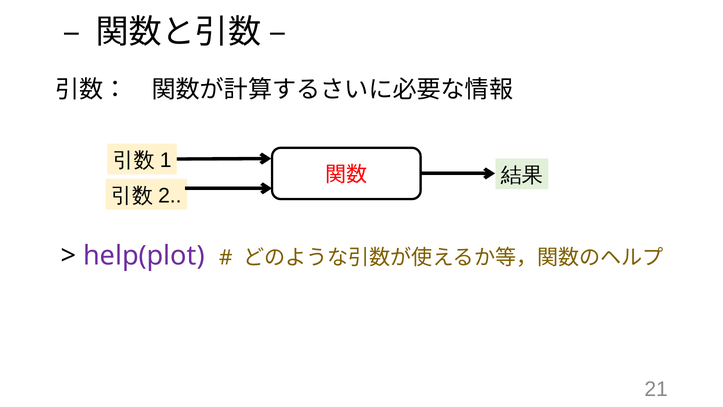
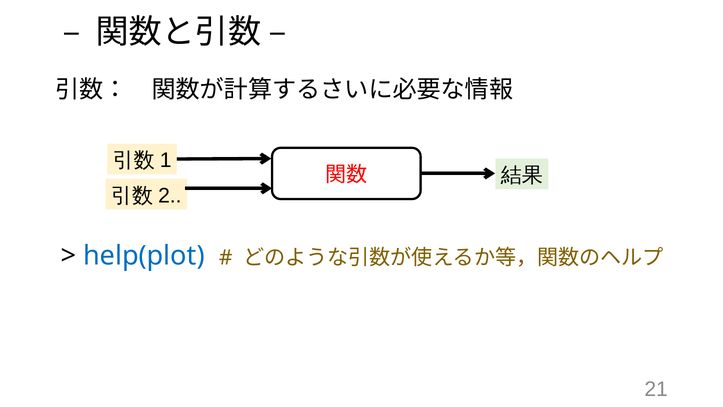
help(plot colour: purple -> blue
